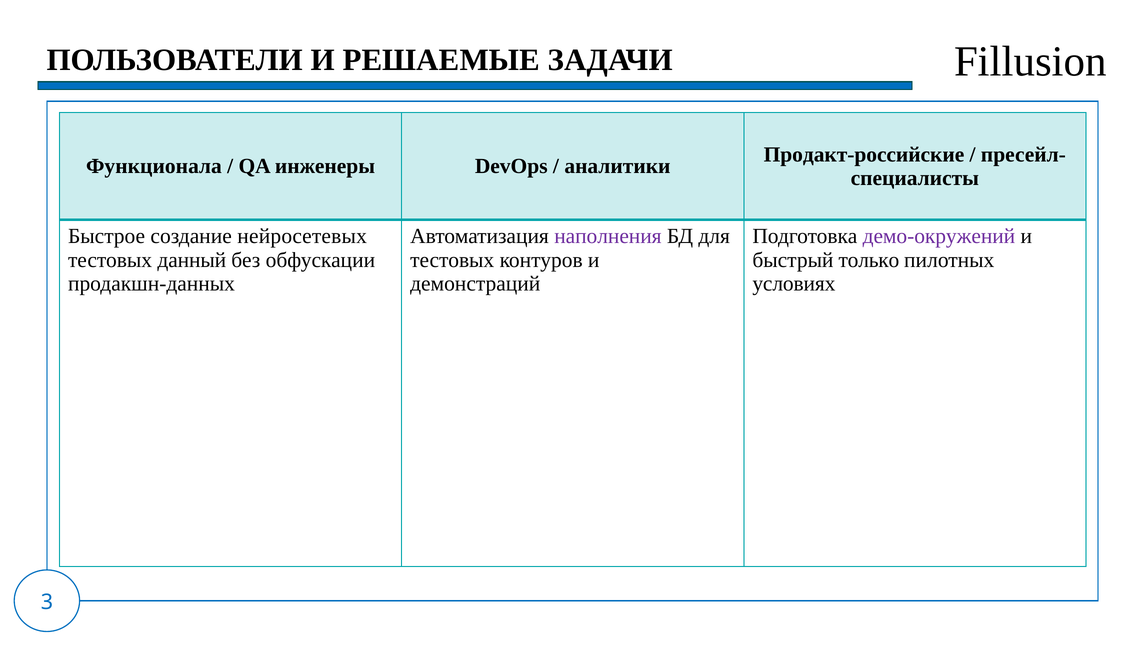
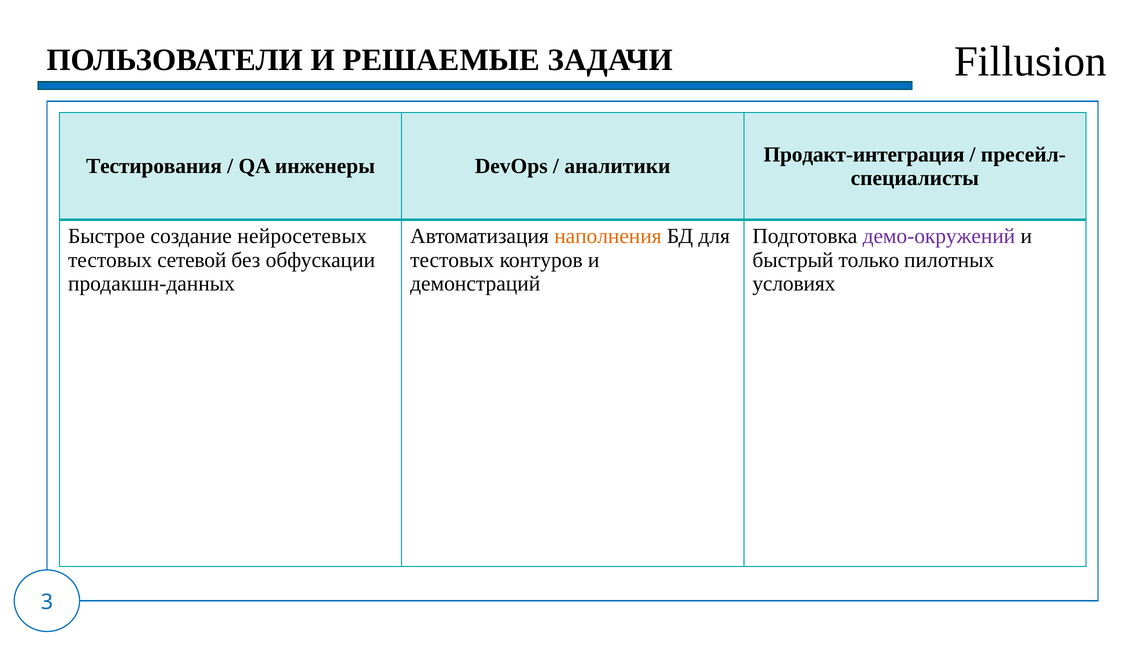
Продакт-российские: Продакт-российские -> Продакт-интеграция
Функционала: Функционала -> Тестирования
наполнения colour: purple -> orange
данный: данный -> сетевой
